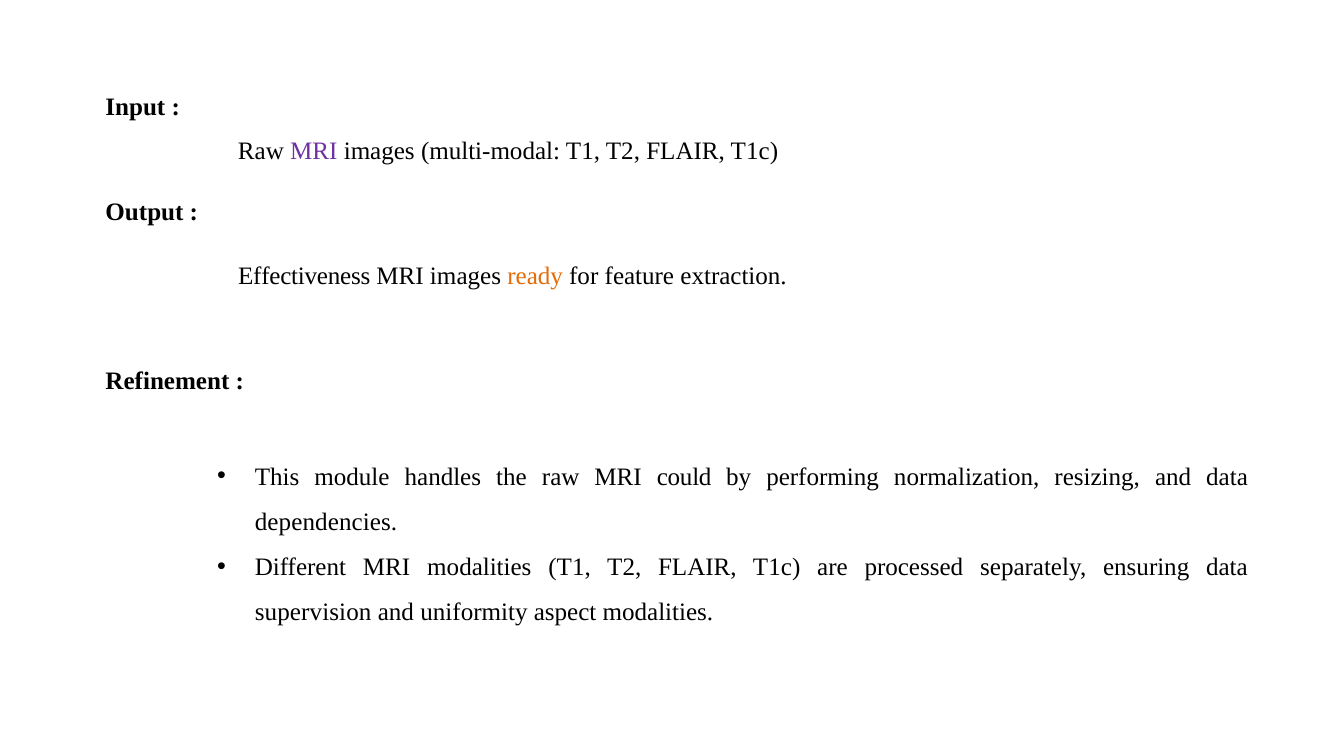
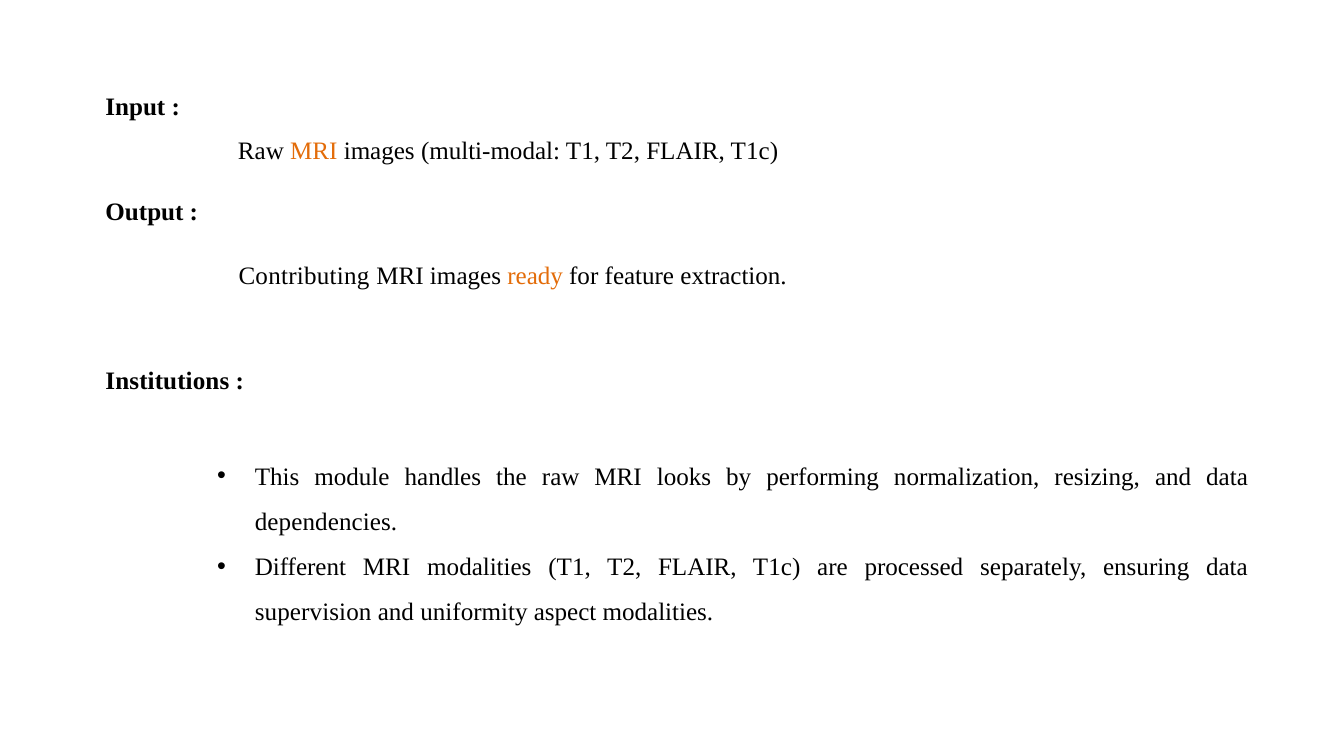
MRI at (314, 151) colour: purple -> orange
Effectiveness: Effectiveness -> Contributing
Refinement: Refinement -> Institutions
could: could -> looks
